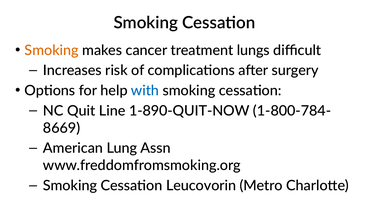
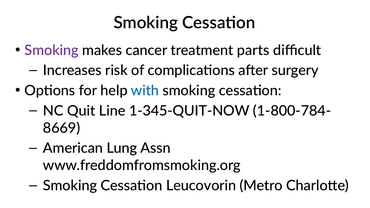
Smoking at (52, 50) colour: orange -> purple
lungs: lungs -> parts
1-890-QUIT-NOW: 1-890-QUIT-NOW -> 1-345-QUIT-NOW
